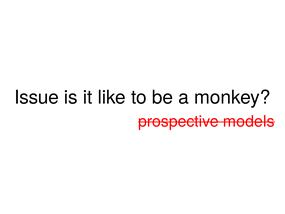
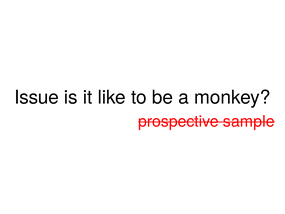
models: models -> sample
